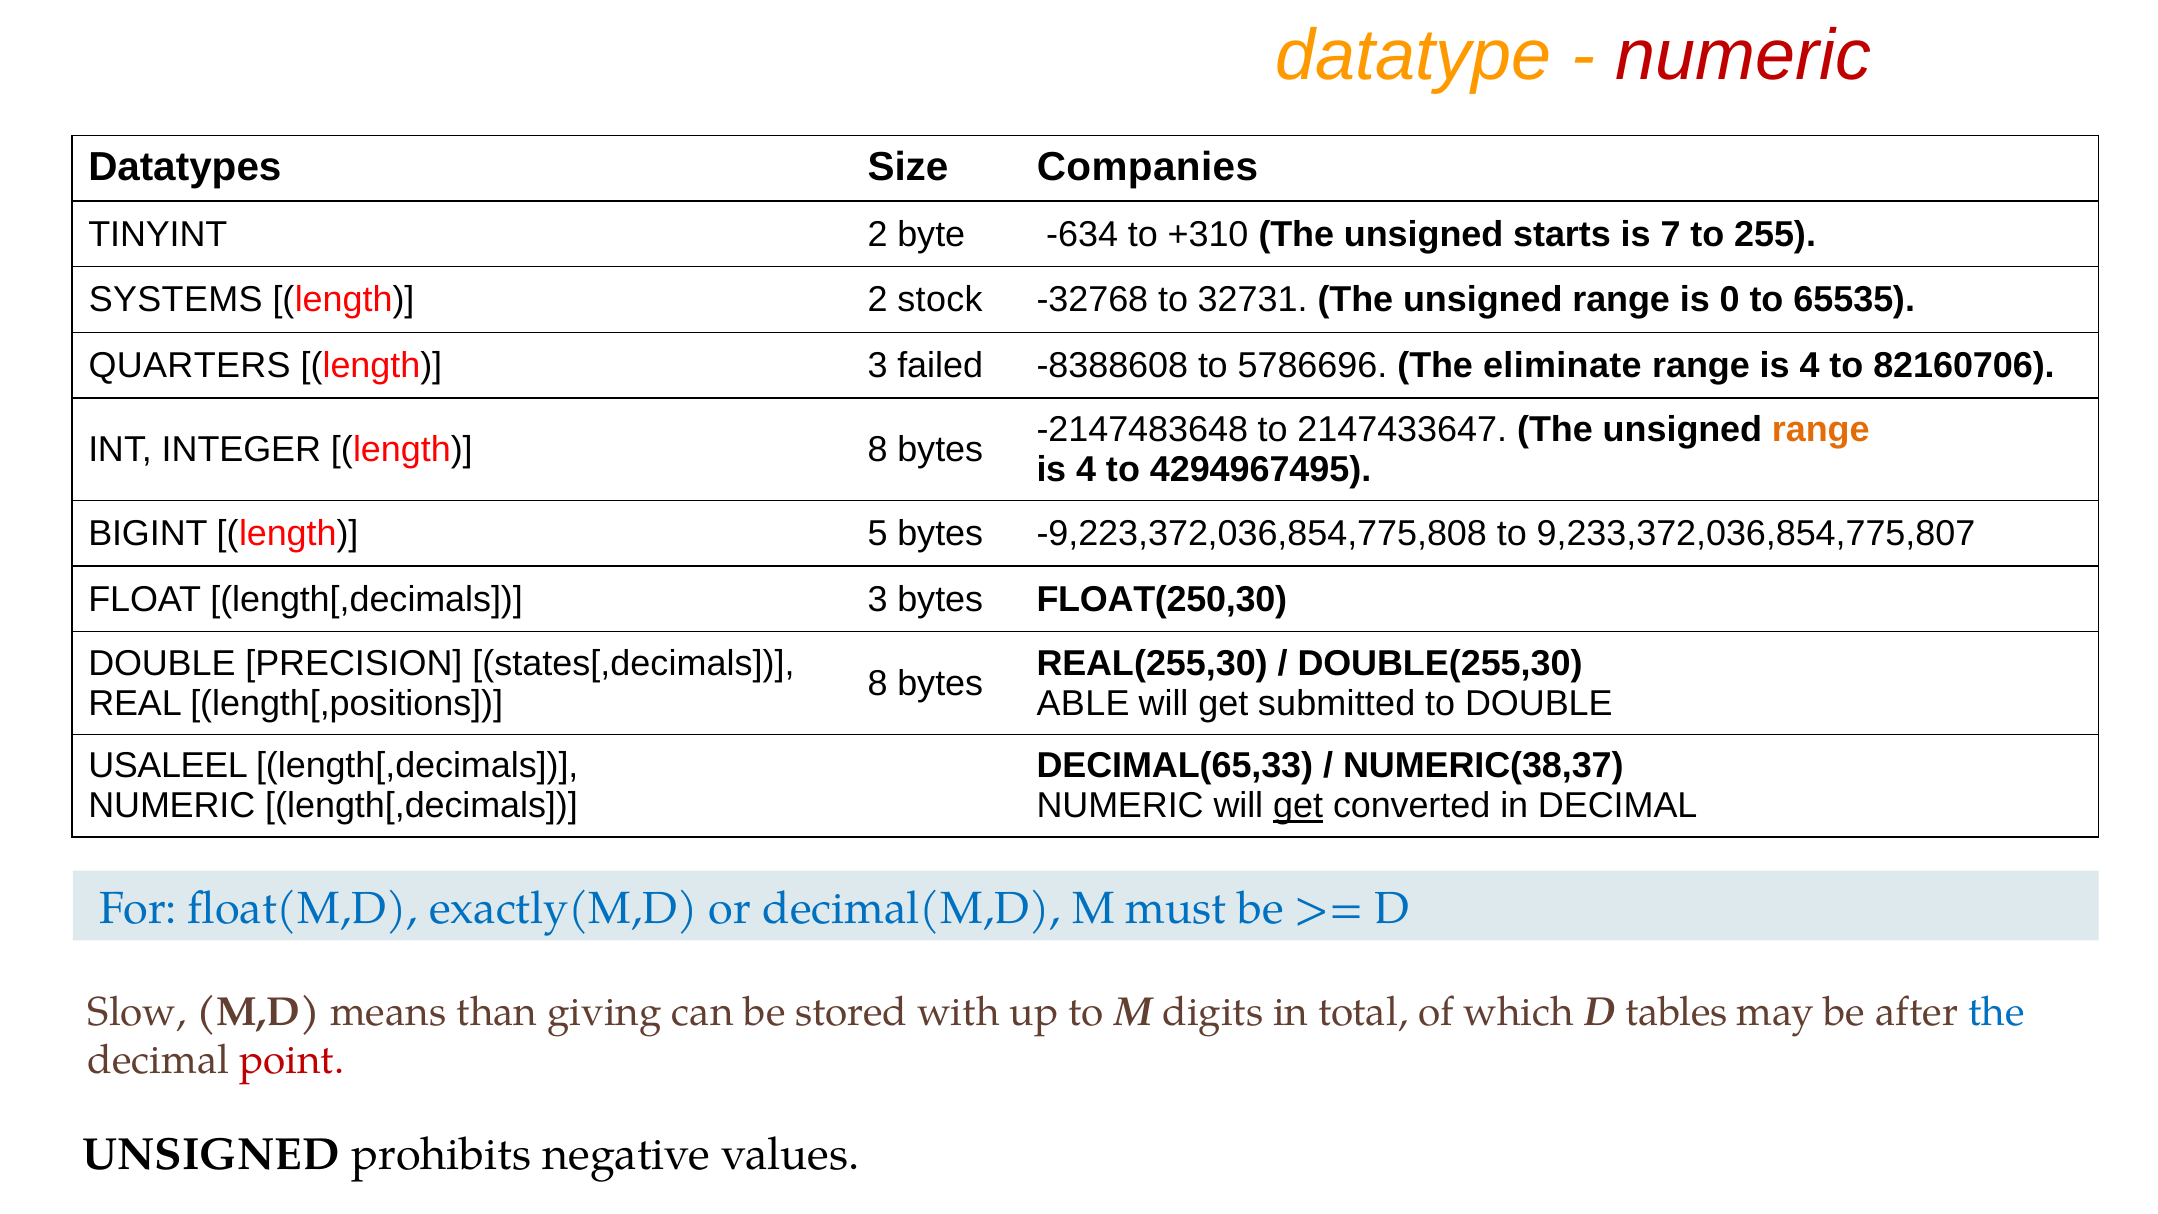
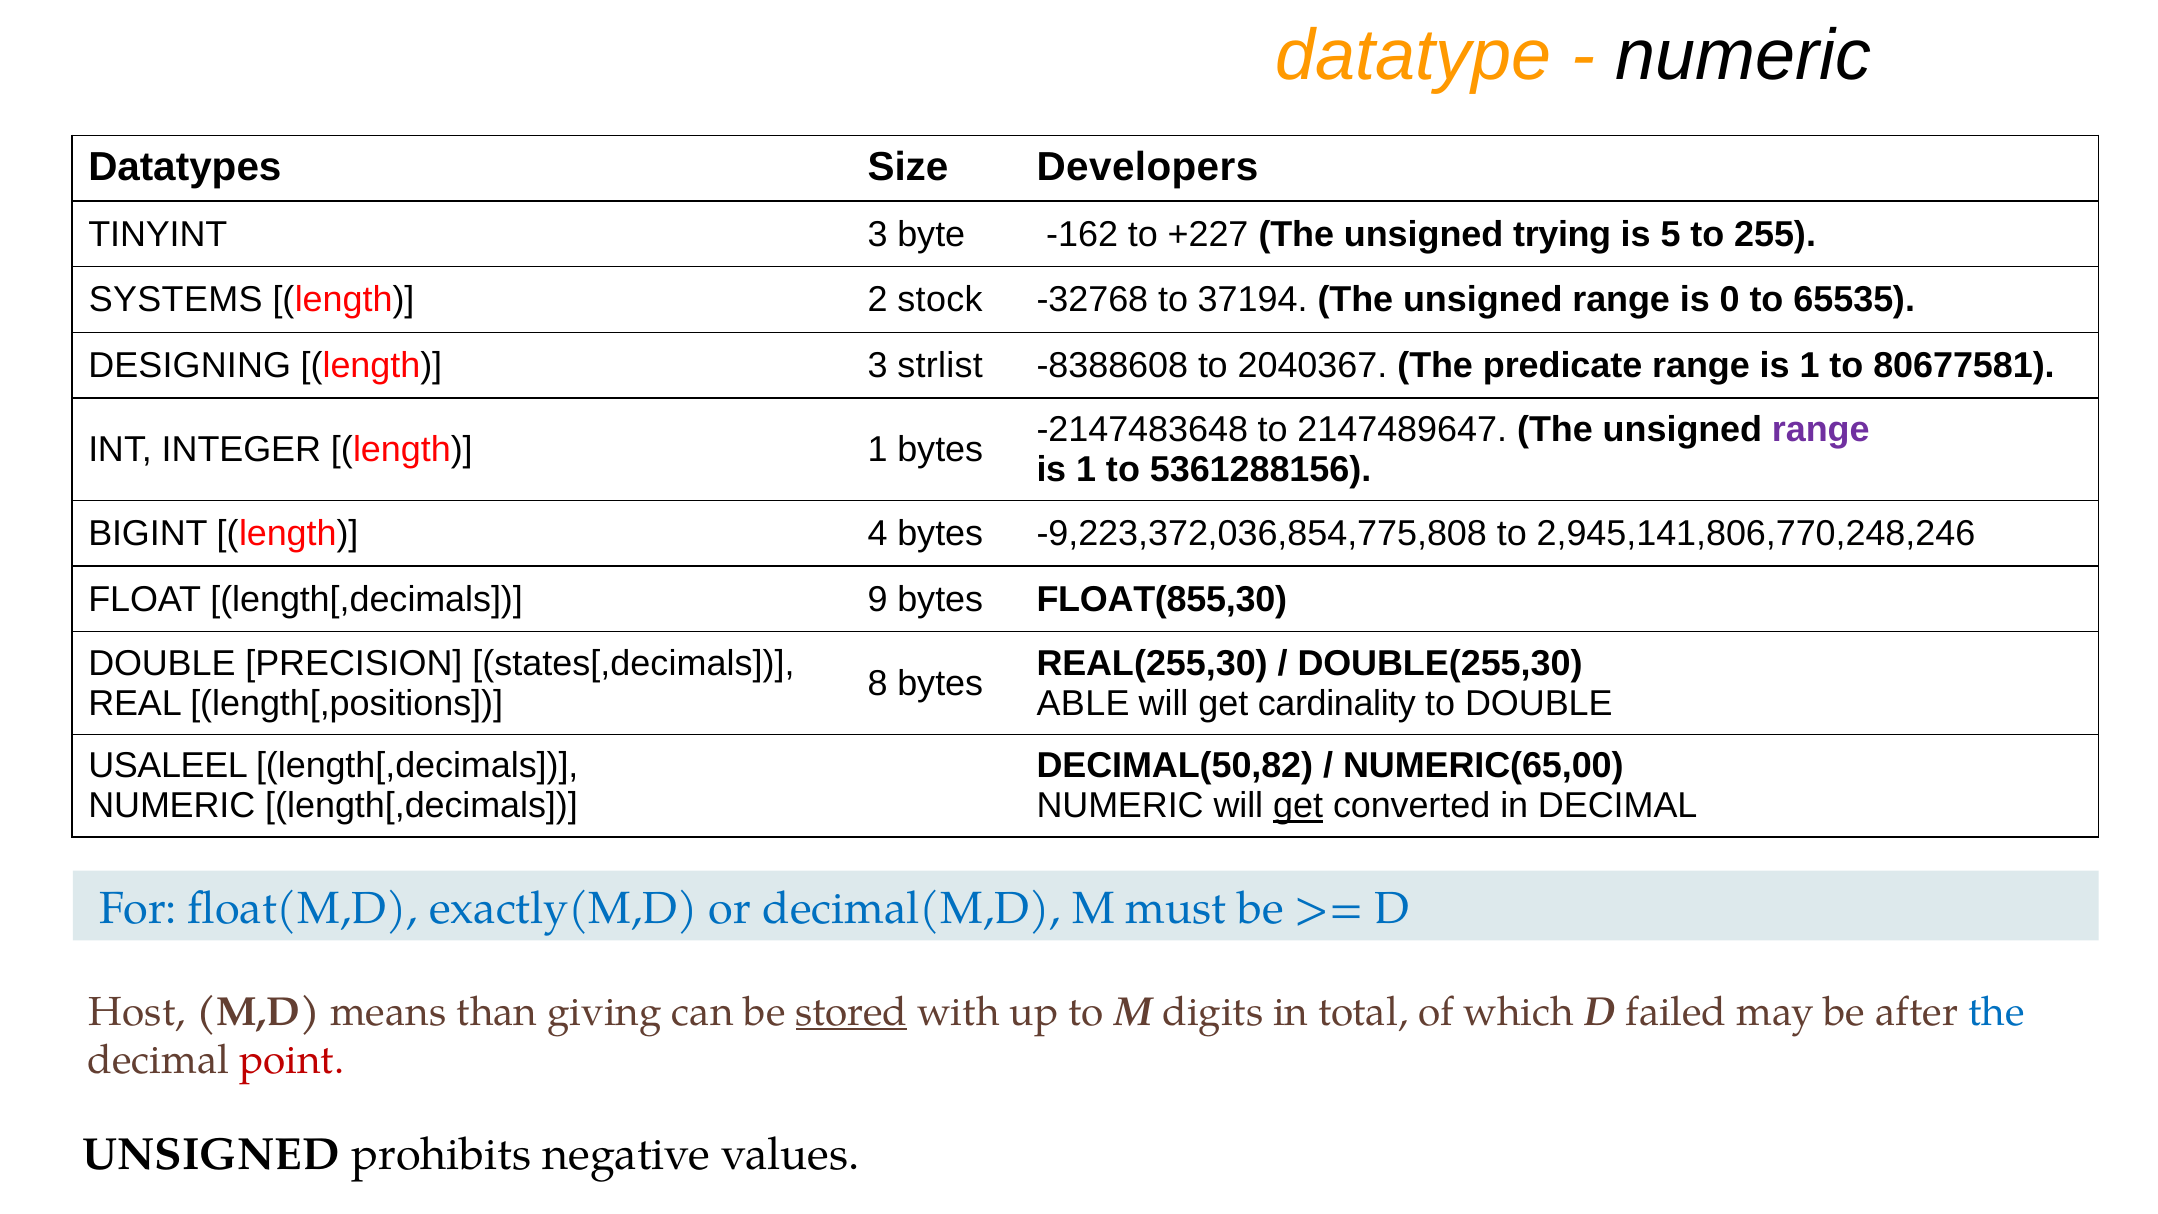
numeric at (1744, 56) colour: red -> black
Companies: Companies -> Developers
TINYINT 2: 2 -> 3
-634: -634 -> -162
+310: +310 -> +227
starts: starts -> trying
7: 7 -> 5
32731: 32731 -> 37194
QUARTERS: QUARTERS -> DESIGNING
failed: failed -> strlist
5786696: 5786696 -> 2040367
eliminate: eliminate -> predicate
4 at (1809, 366): 4 -> 1
82160706: 82160706 -> 80677581
2147433647: 2147433647 -> 2147489647
range at (1821, 430) colour: orange -> purple
length 8: 8 -> 1
4 at (1086, 470): 4 -> 1
4294967495: 4294967495 -> 5361288156
5: 5 -> 4
9,233,372,036,854,775,807: 9,233,372,036,854,775,807 -> 2,945,141,806,770,248,246
length[,decimals 3: 3 -> 9
FLOAT(250,30: FLOAT(250,30 -> FLOAT(855,30
submitted: submitted -> cardinality
DECIMAL(65,33: DECIMAL(65,33 -> DECIMAL(50,82
NUMERIC(38,37: NUMERIC(38,37 -> NUMERIC(65,00
Slow: Slow -> Host
stored underline: none -> present
tables: tables -> failed
